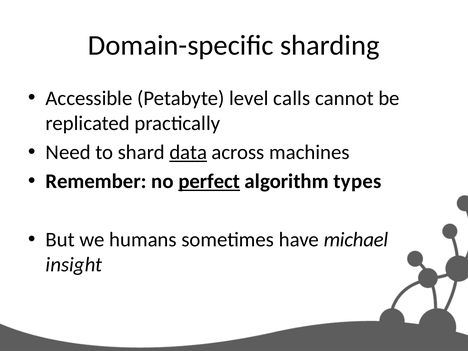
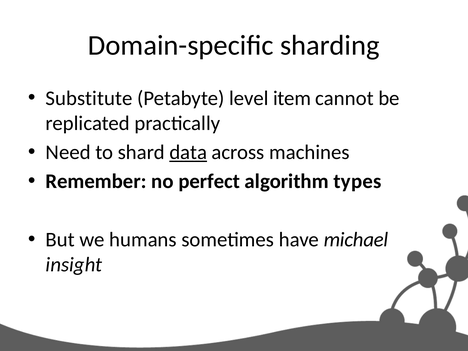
Accessible: Accessible -> Substitute
calls: calls -> item
perfect underline: present -> none
